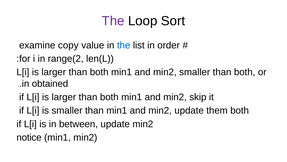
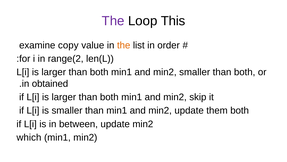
Sort: Sort -> This
the at (124, 45) colour: blue -> orange
notice: notice -> which
